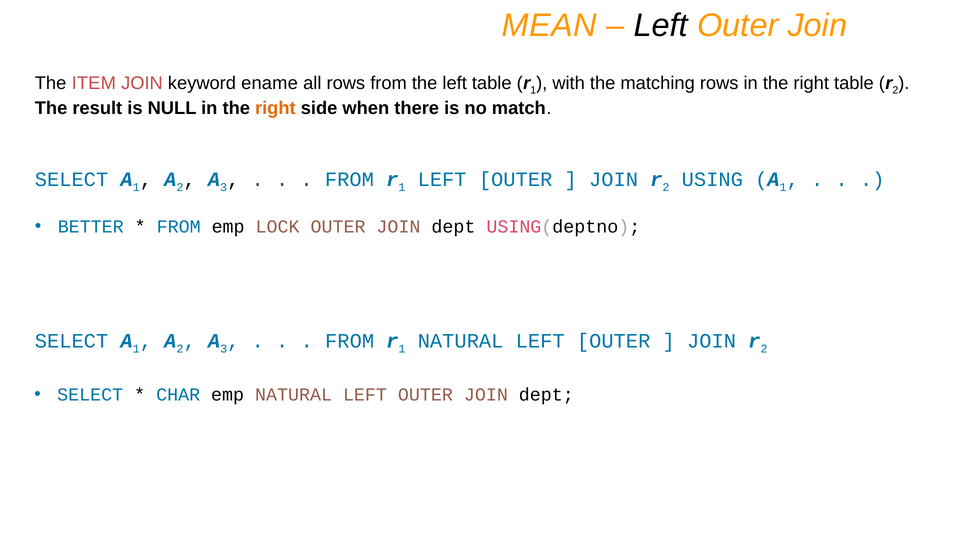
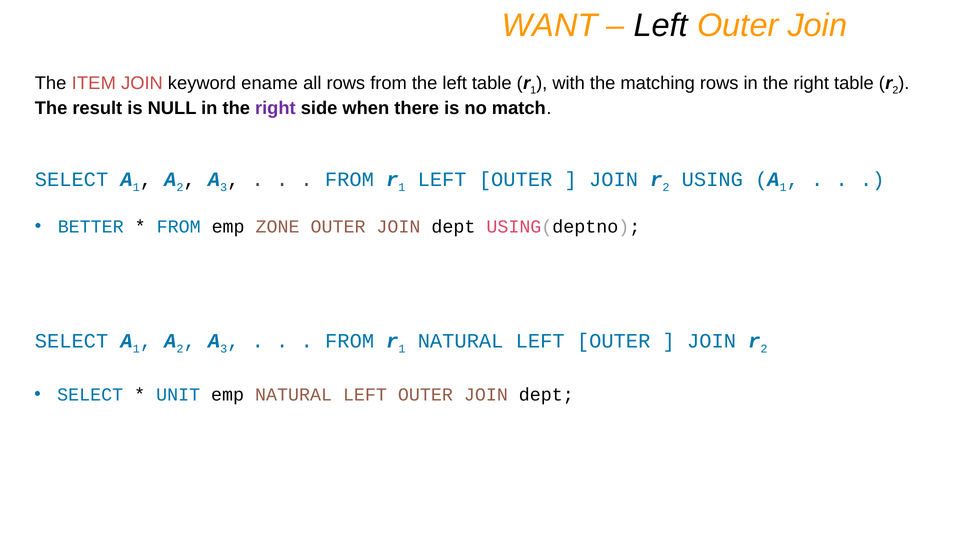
MEAN: MEAN -> WANT
right at (275, 108) colour: orange -> purple
LOCK: LOCK -> ZONE
CHAR: CHAR -> UNIT
